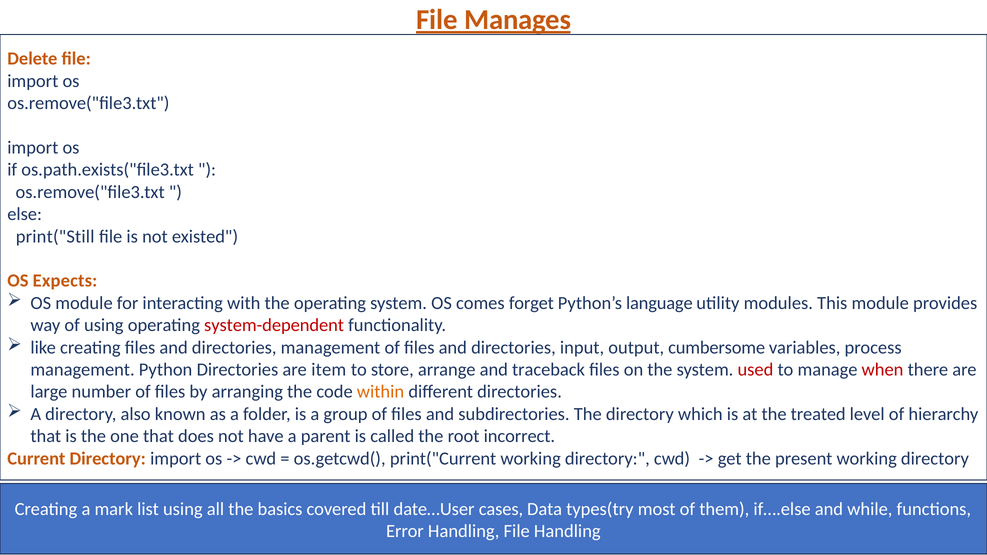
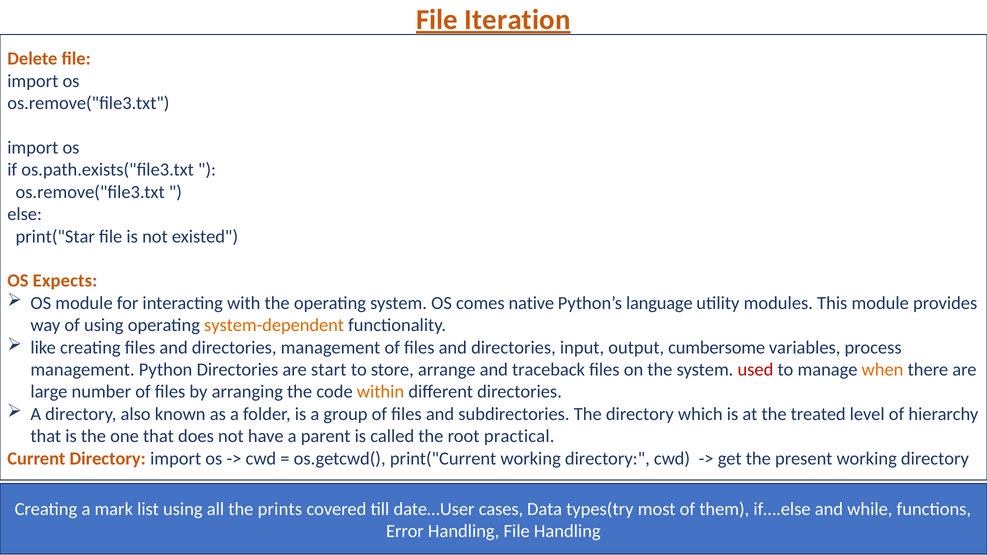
Manages: Manages -> Iteration
print("Still: print("Still -> print("Star
forget: forget -> native
system-dependent colour: red -> orange
item: item -> start
when colour: red -> orange
incorrect: incorrect -> practical
basics: basics -> prints
